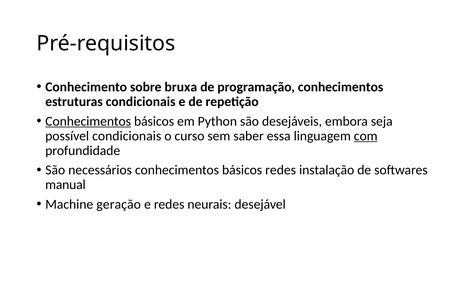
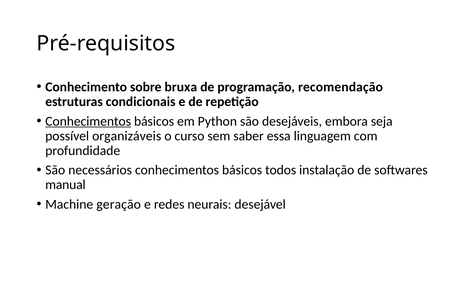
programação conhecimentos: conhecimentos -> recomendação
possível condicionais: condicionais -> organizáveis
com underline: present -> none
básicos redes: redes -> todos
